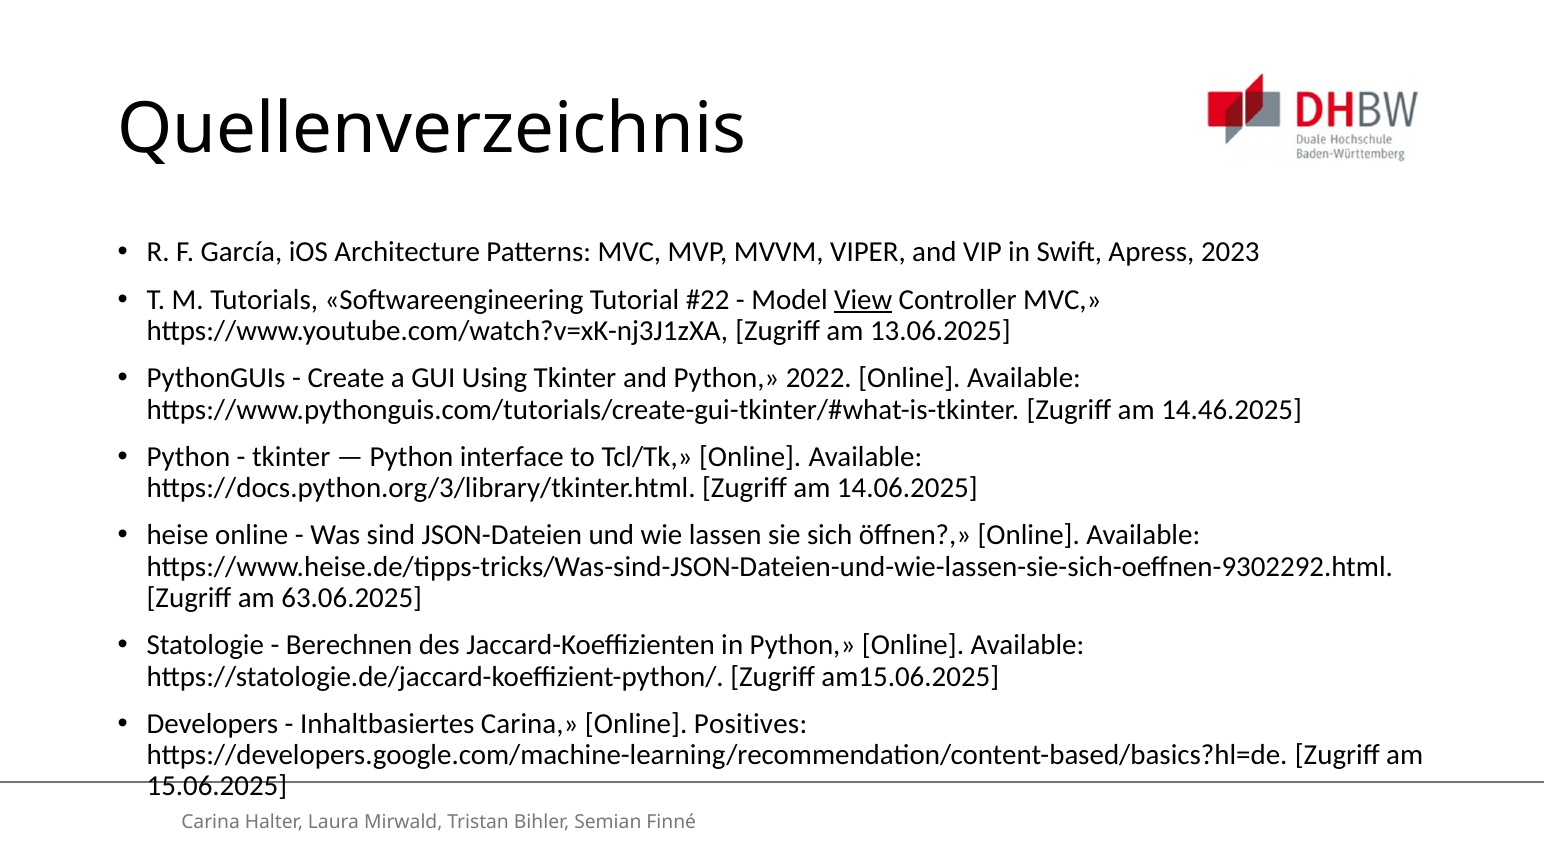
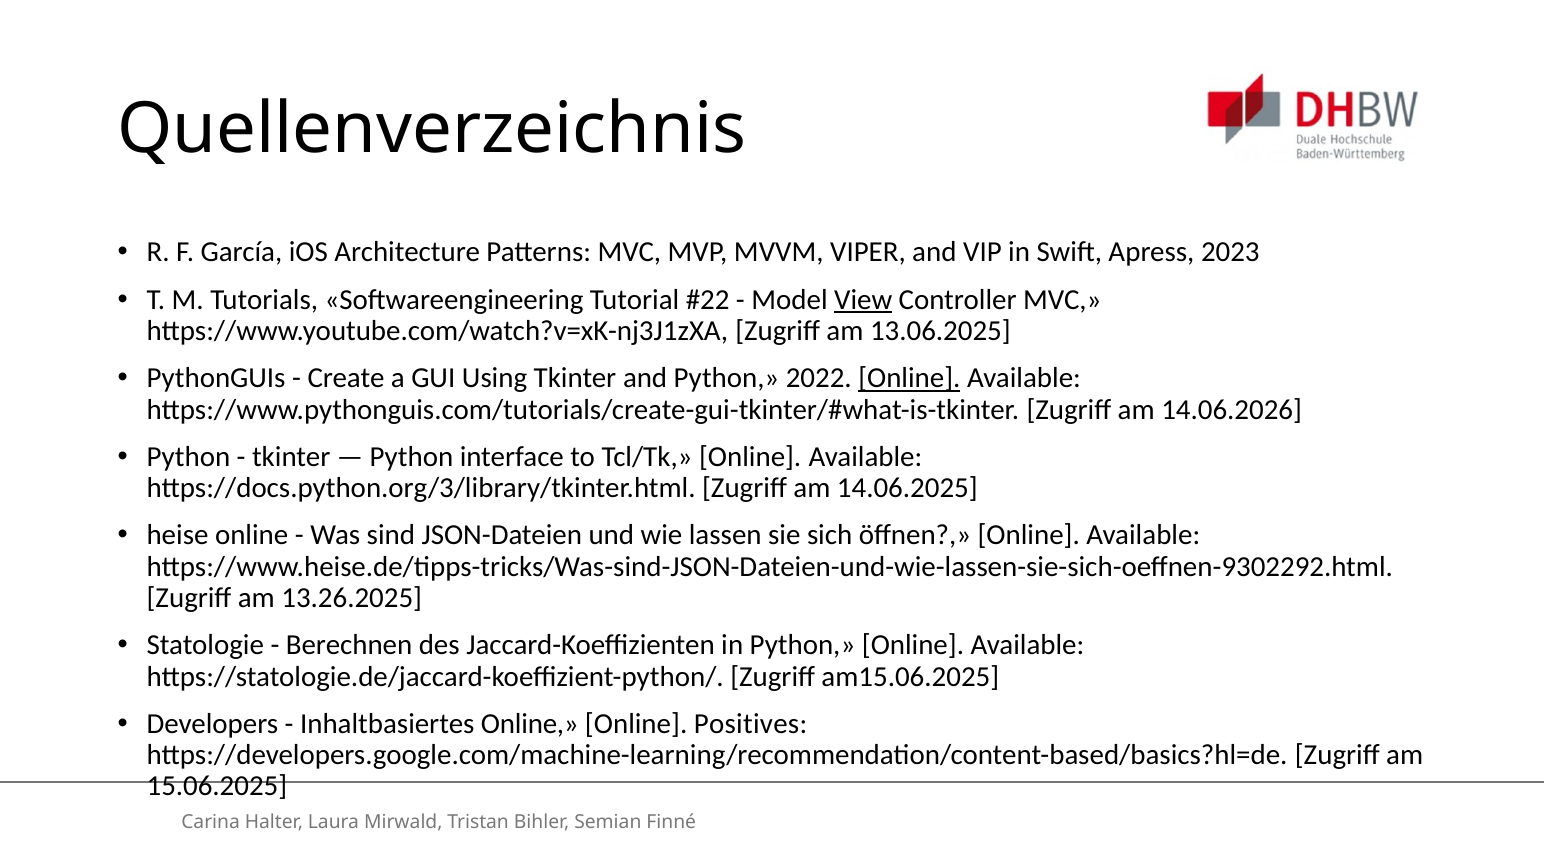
Online at (909, 378) underline: none -> present
14.46.2025: 14.46.2025 -> 14.06.2026
63.06.2025: 63.06.2025 -> 13.26.2025
Inhaltbasiertes Carina: Carina -> Online
